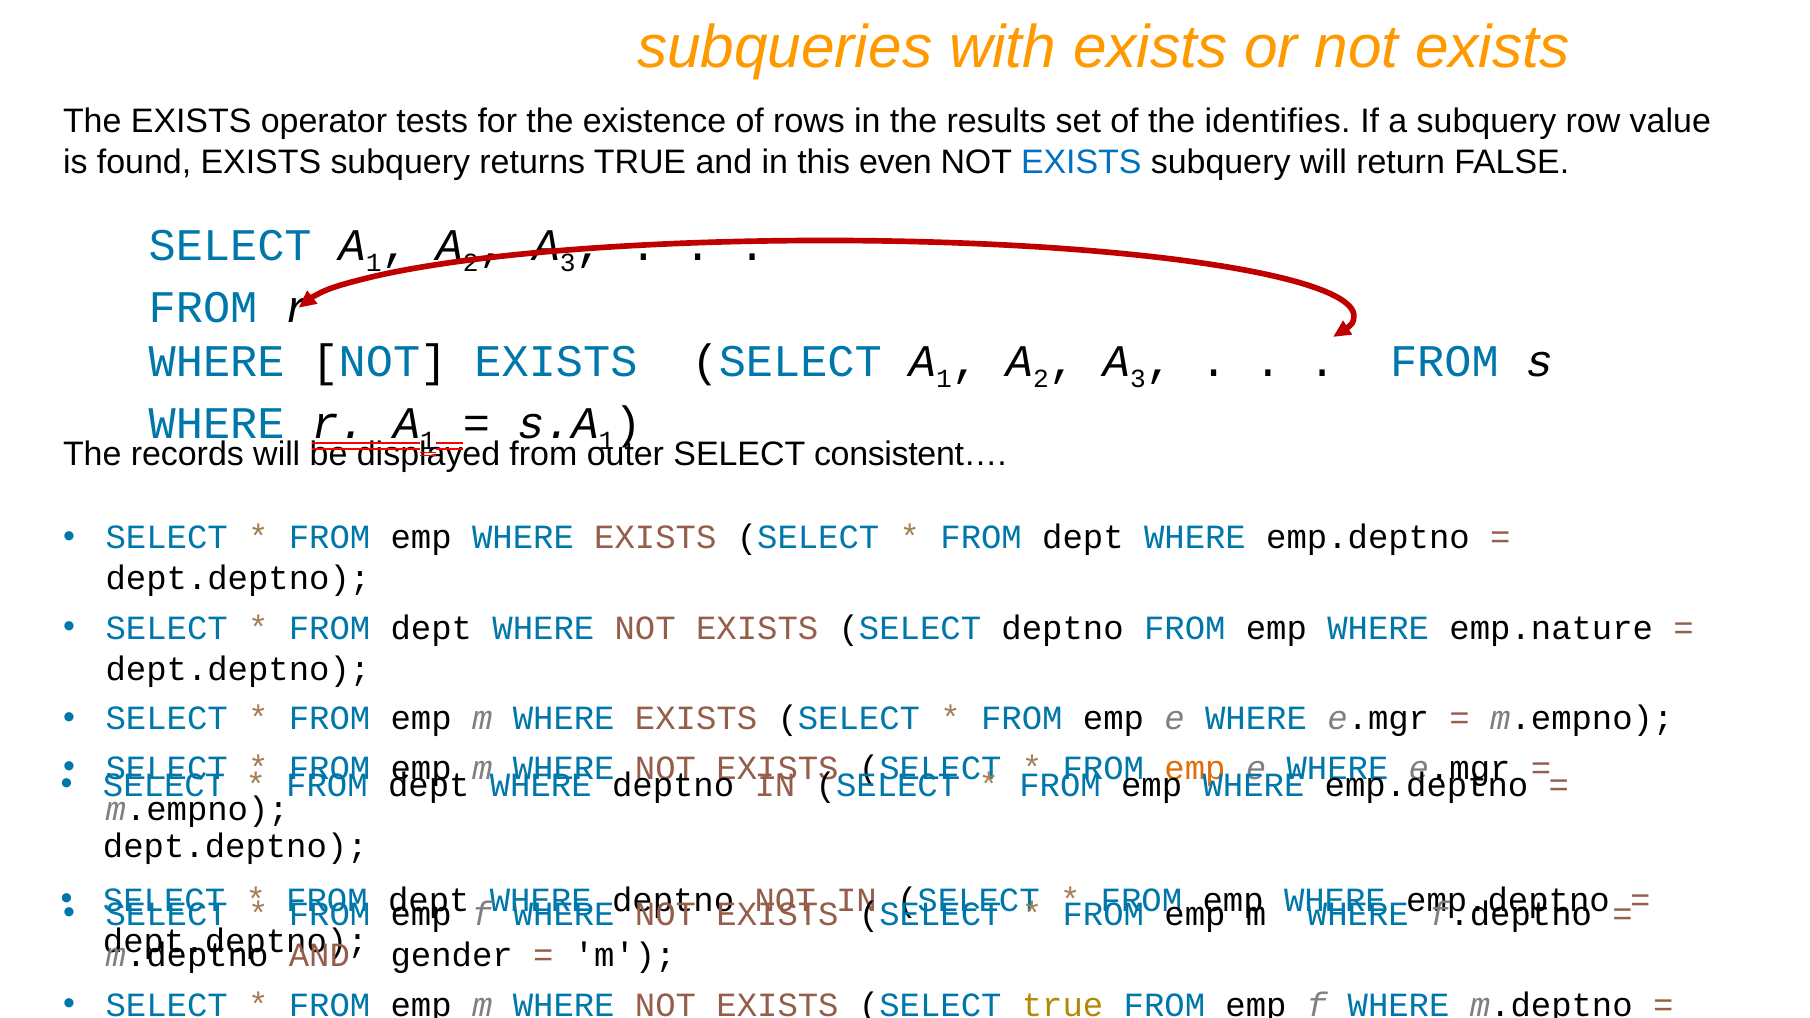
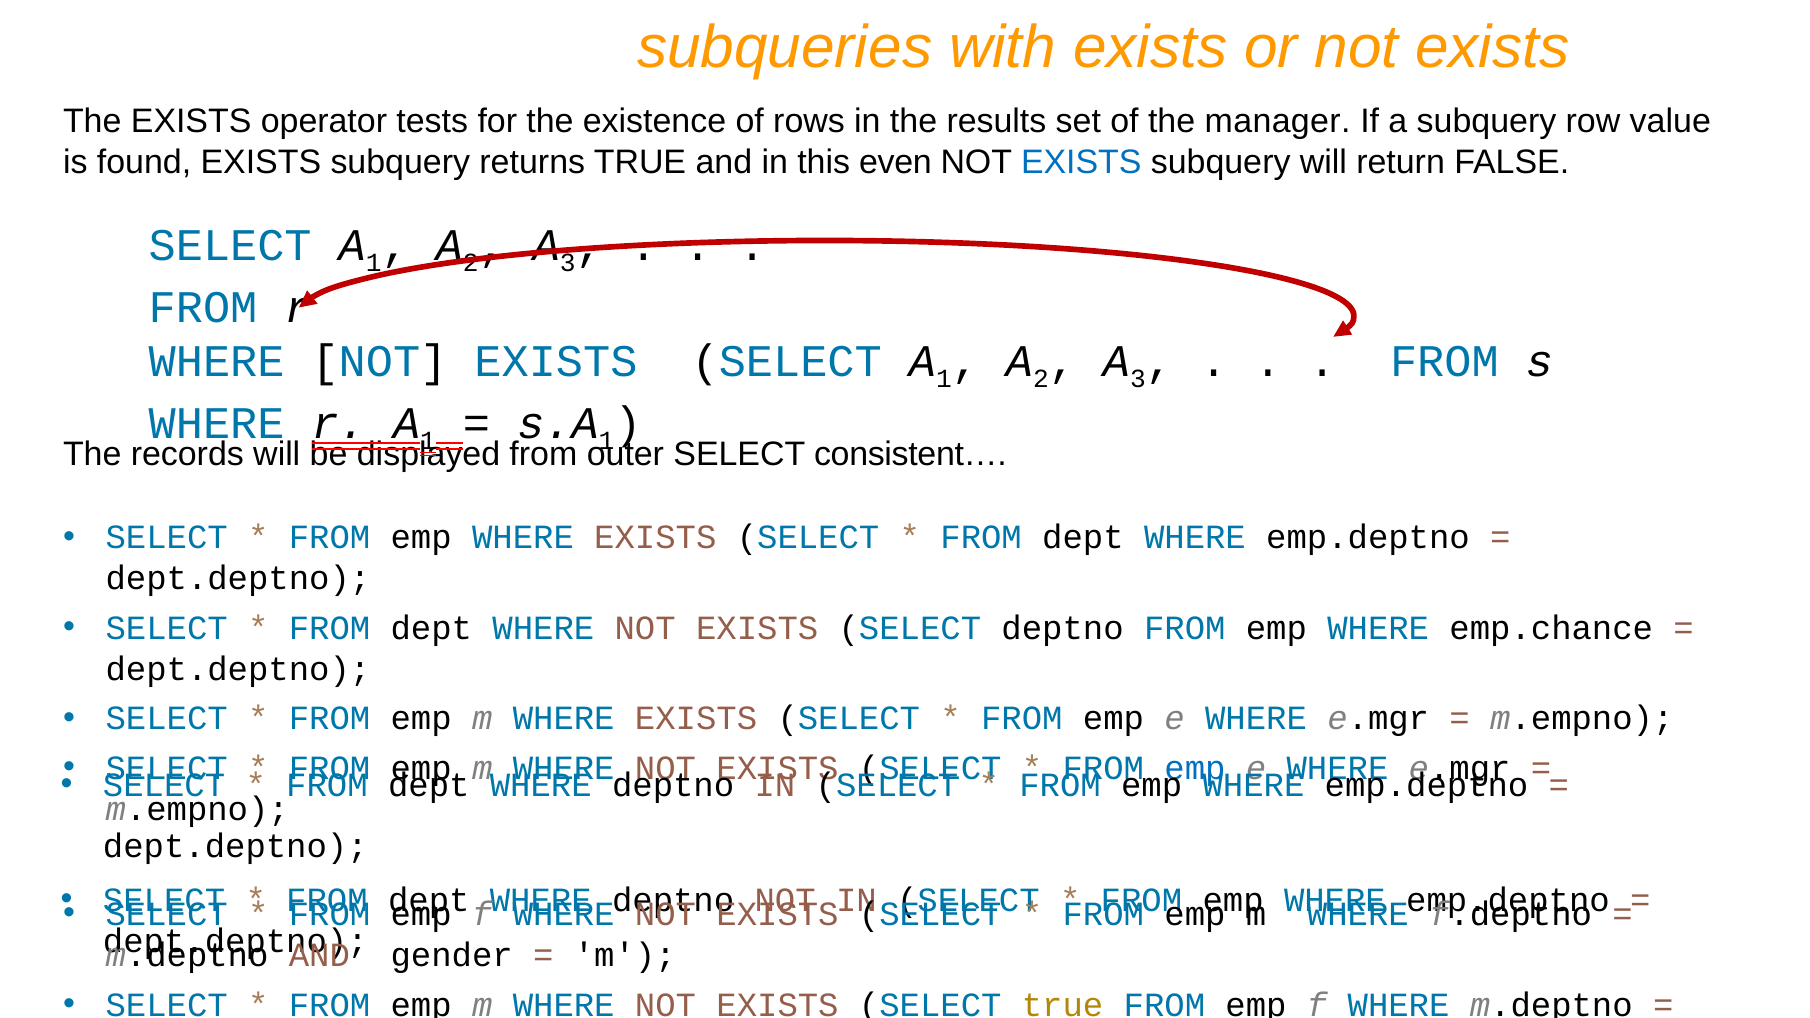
identifies: identifies -> manager
emp.nature: emp.nature -> emp.chance
emp at (1195, 768) colour: orange -> blue
